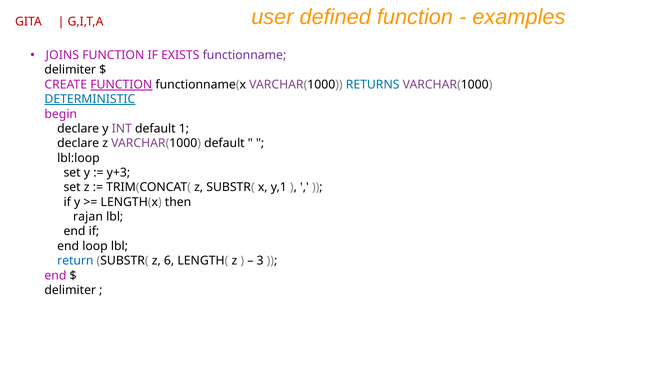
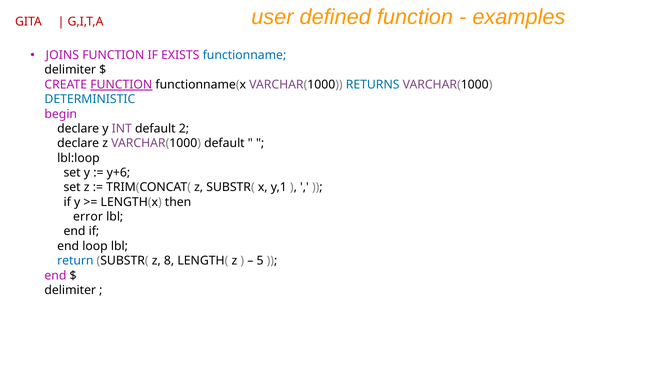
functionname colour: purple -> blue
DETERMINISTIC underline: present -> none
1: 1 -> 2
y+3: y+3 -> y+6
rajan: rajan -> error
6: 6 -> 8
3: 3 -> 5
